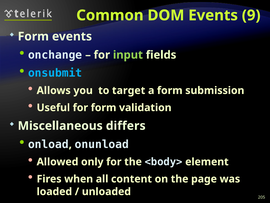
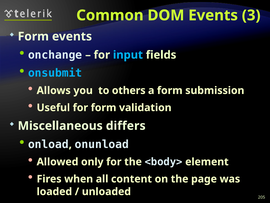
9: 9 -> 3
input colour: light green -> light blue
target: target -> others
